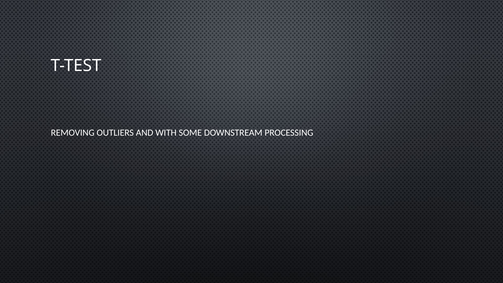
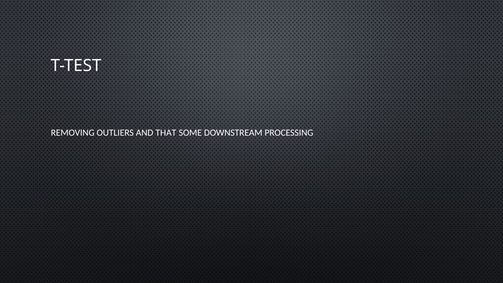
WITH: WITH -> THAT
